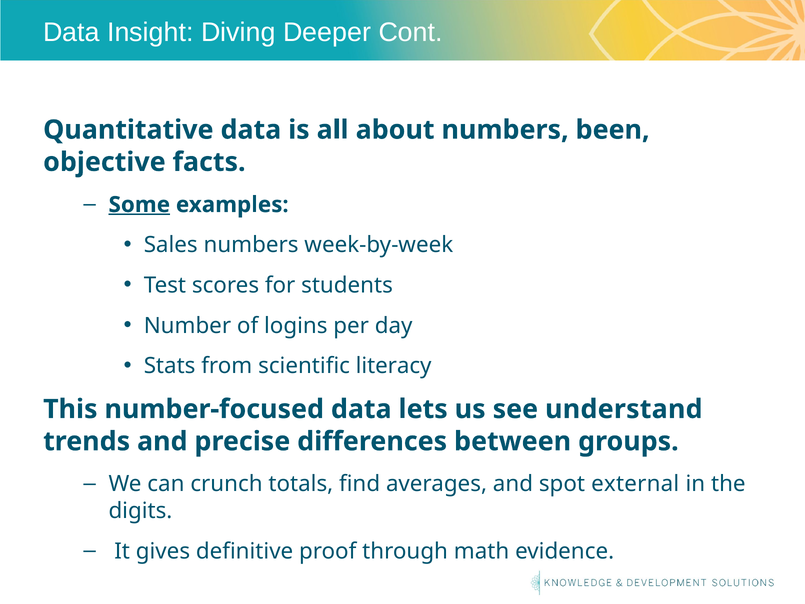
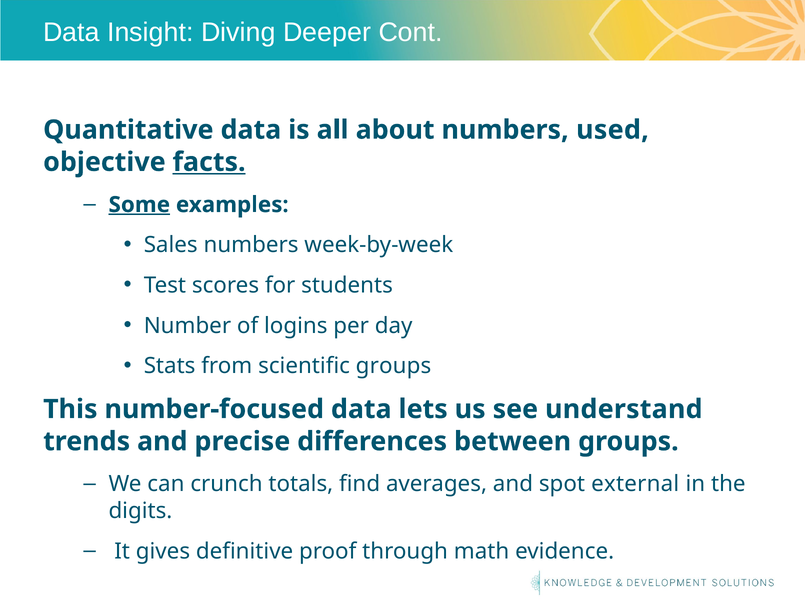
been: been -> used
facts underline: none -> present
scientific literacy: literacy -> groups
